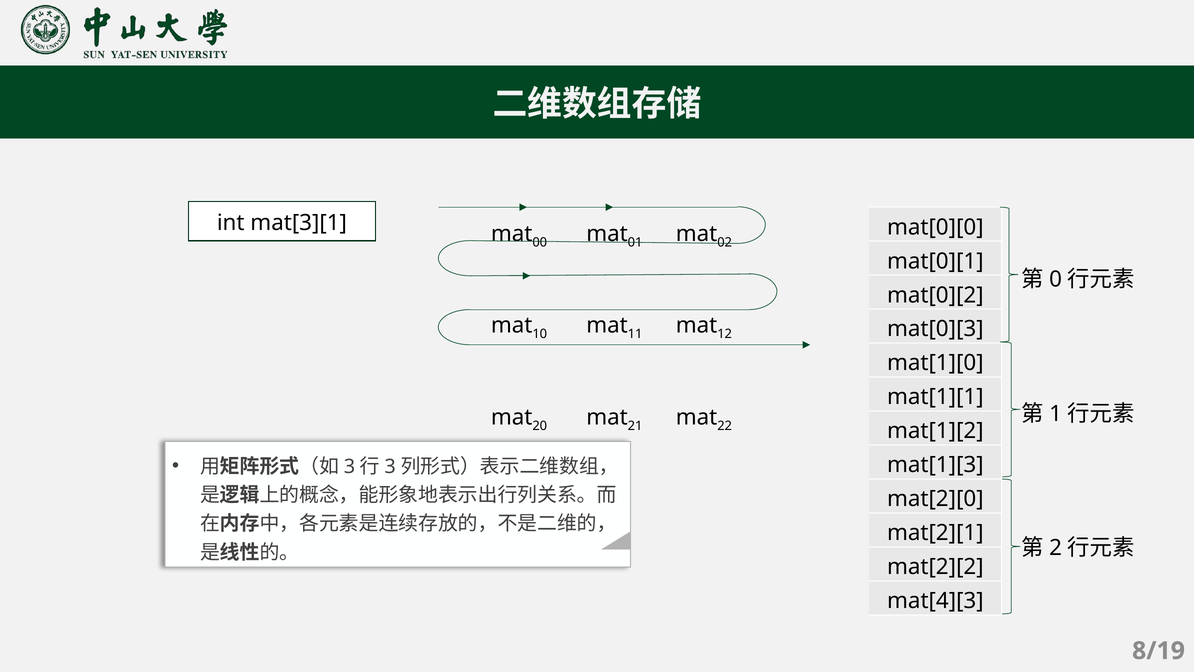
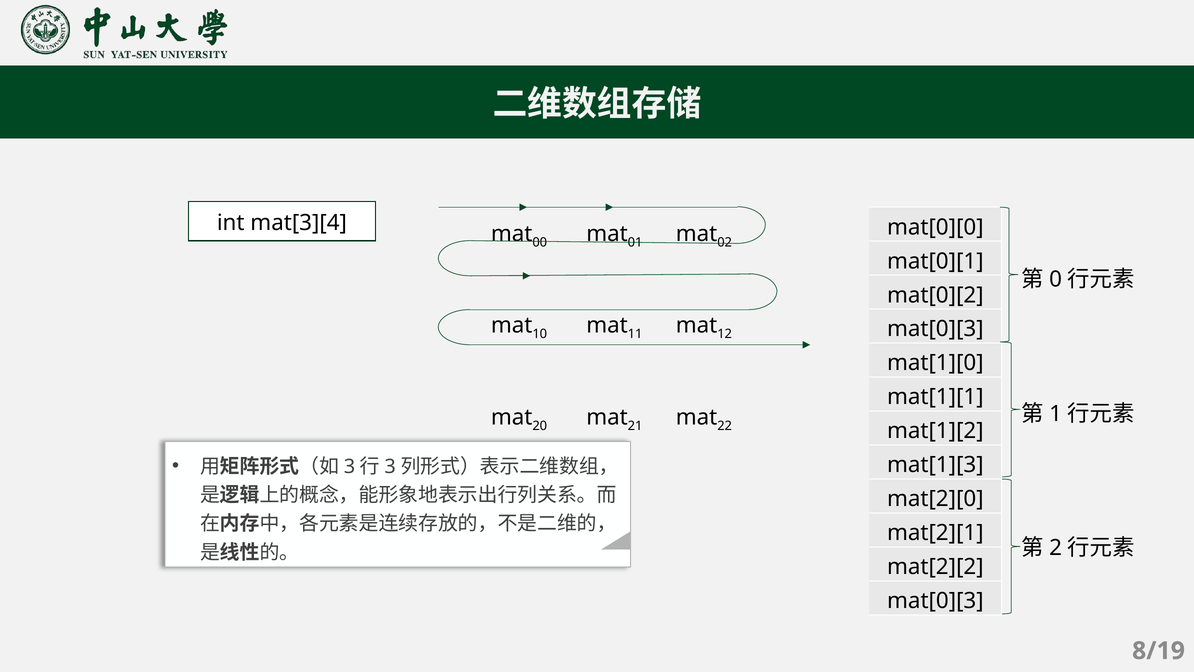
mat[3][1: mat[3][1 -> mat[3][4
mat[4][3 at (935, 601): mat[4][3 -> mat[0][3
